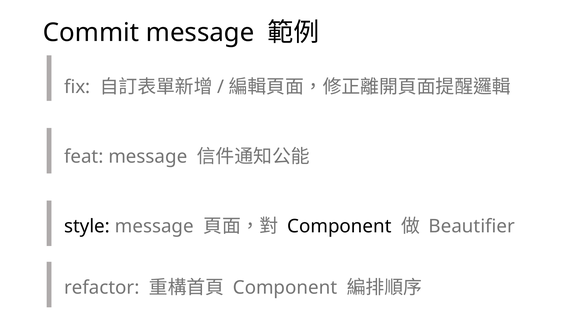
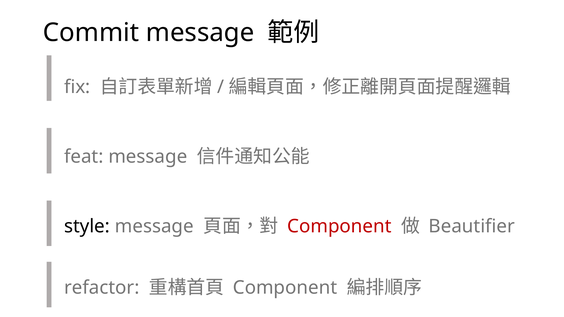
Component at (339, 226) colour: black -> red
